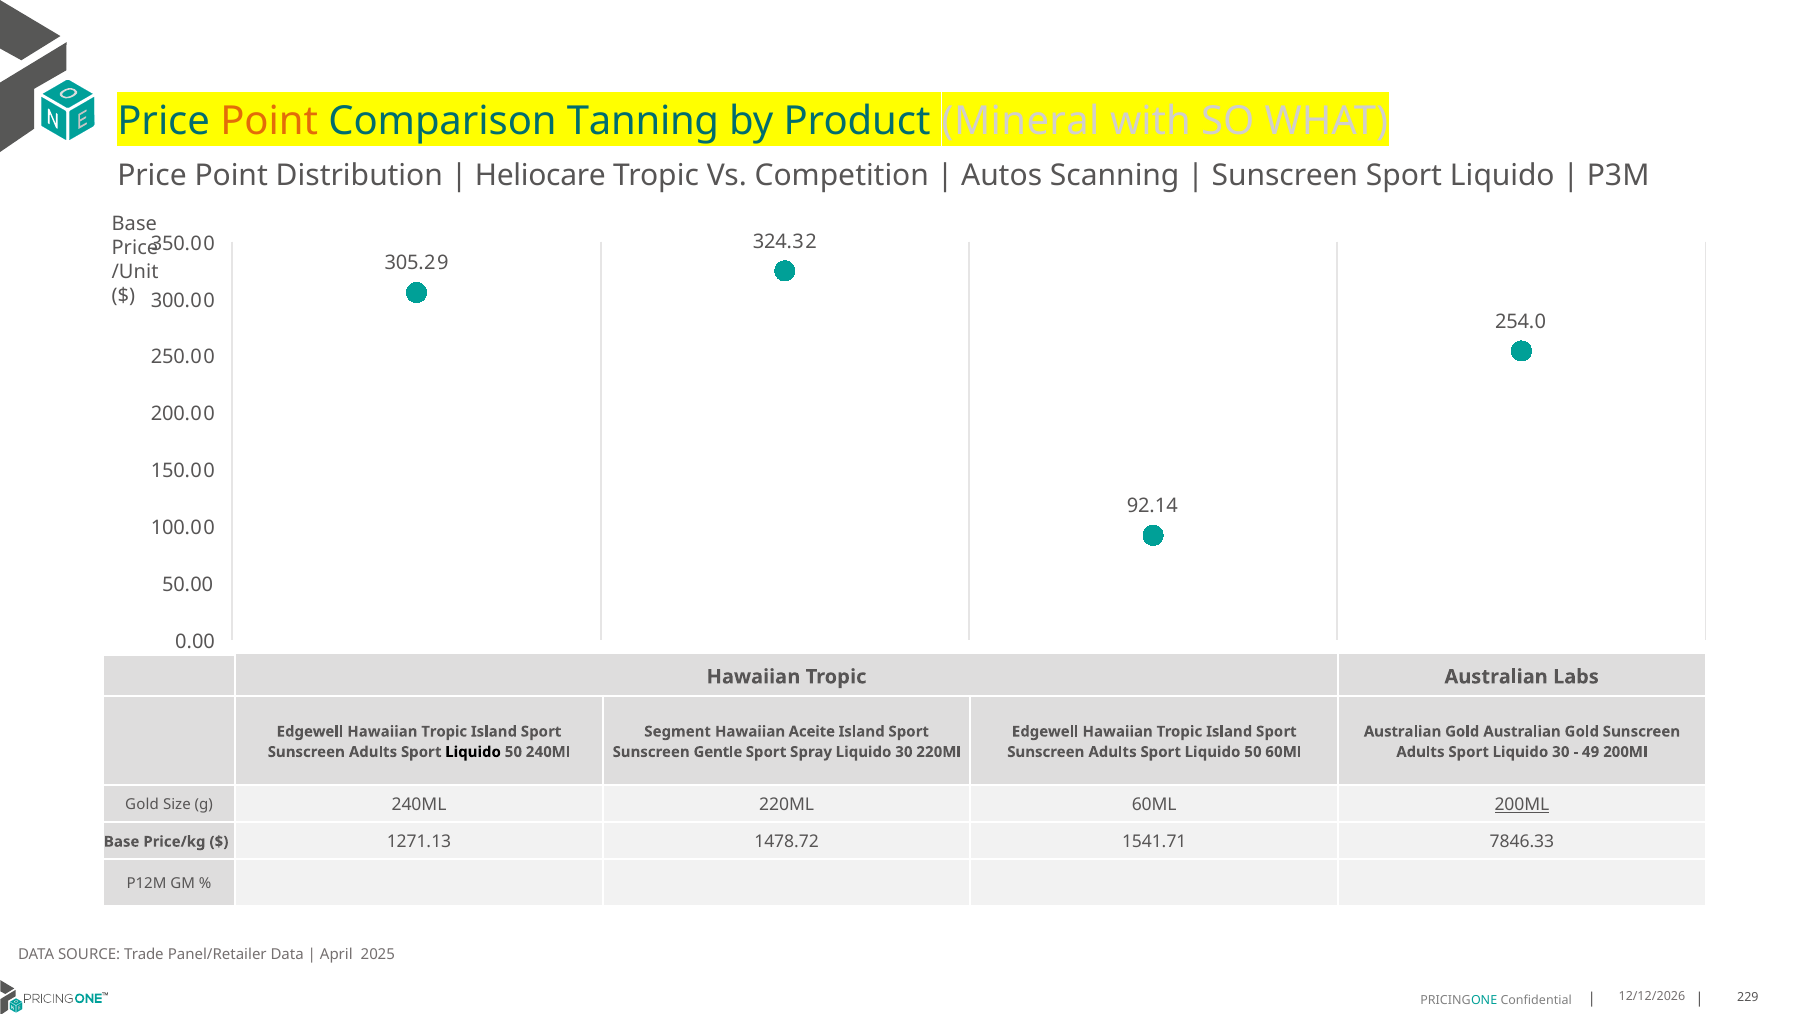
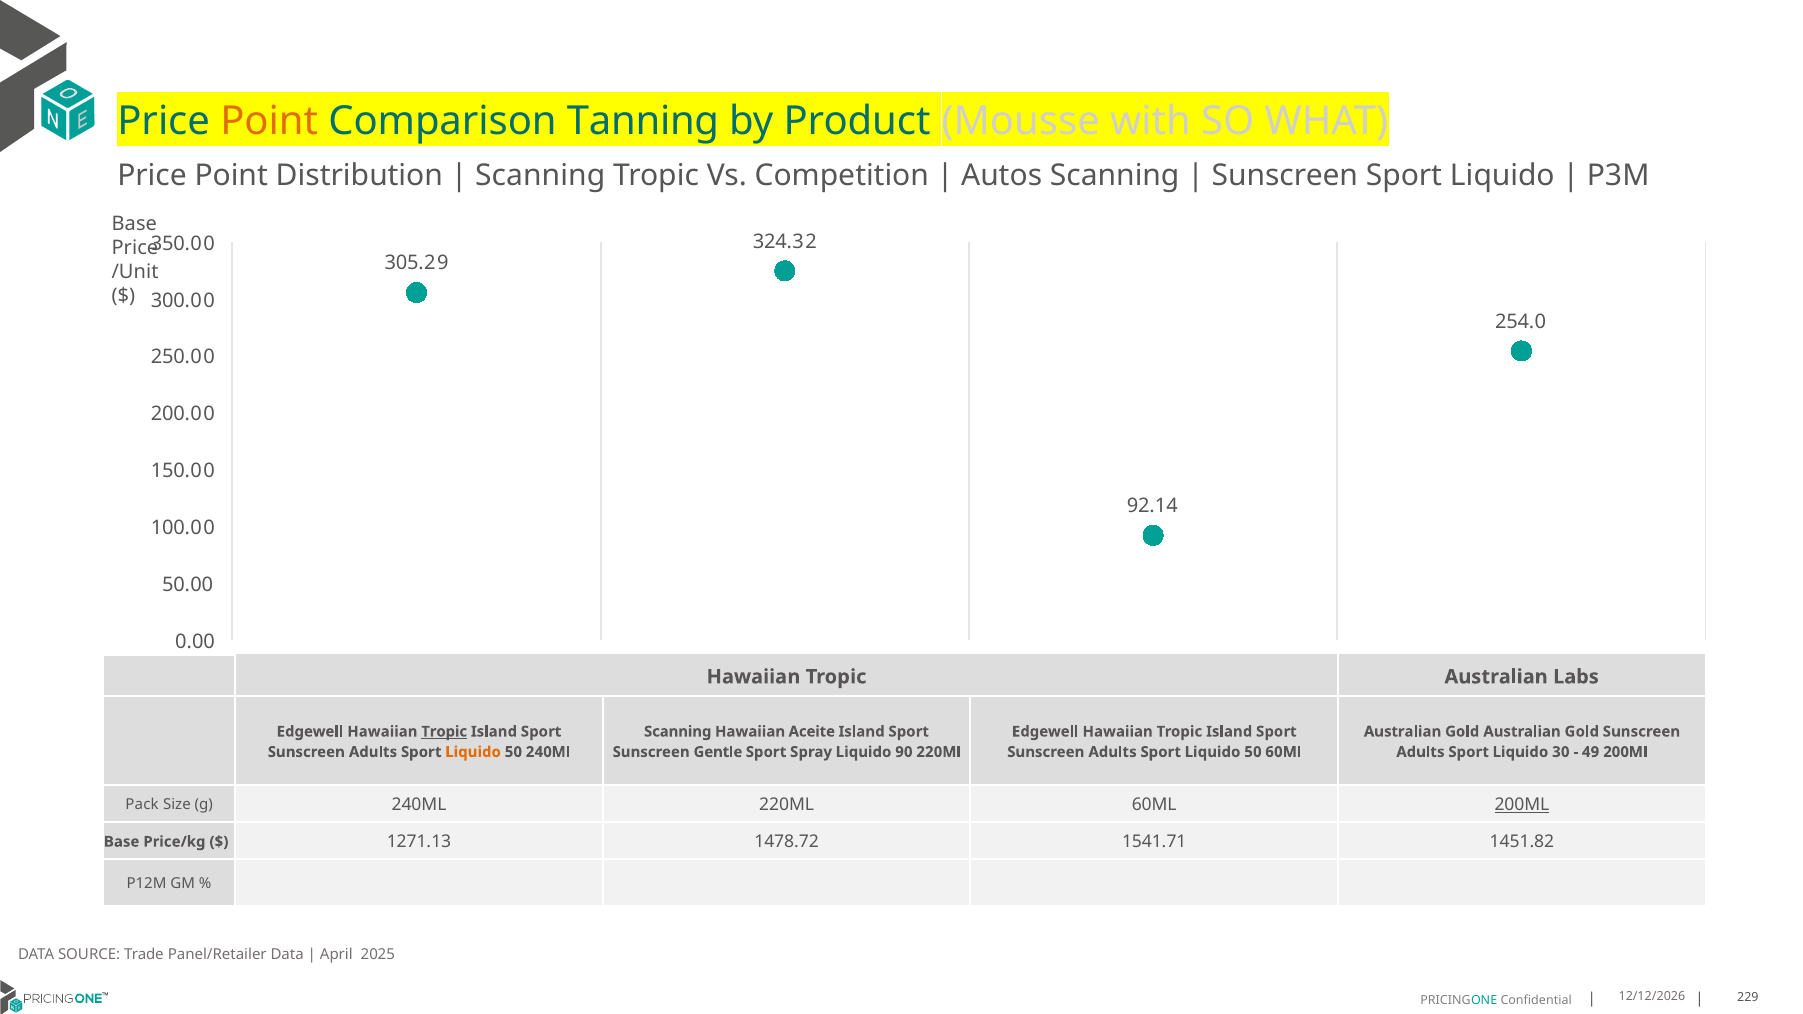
Mineral: Mineral -> Mousse
Heliocare at (540, 176): Heliocare -> Scanning
Tropic at (444, 732) underline: none -> present
Segment at (678, 732): Segment -> Scanning
Liquido at (473, 752) colour: black -> orange
Spray Liquido 30: 30 -> 90
Gold at (142, 805): Gold -> Pack
7846.33: 7846.33 -> 1451.82
